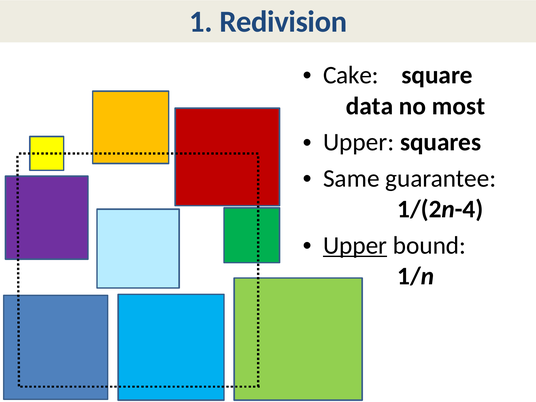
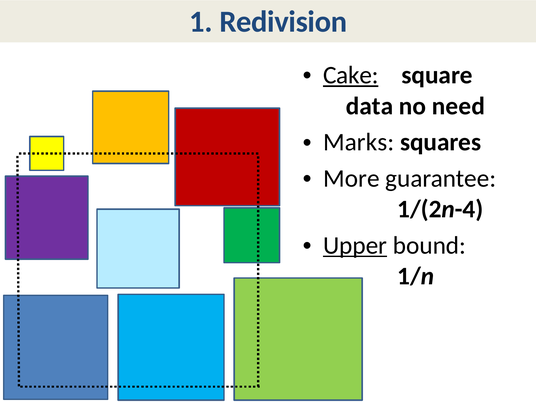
Cake underline: none -> present
most: most -> need
Upper at (359, 142): Upper -> Marks
Same: Same -> More
